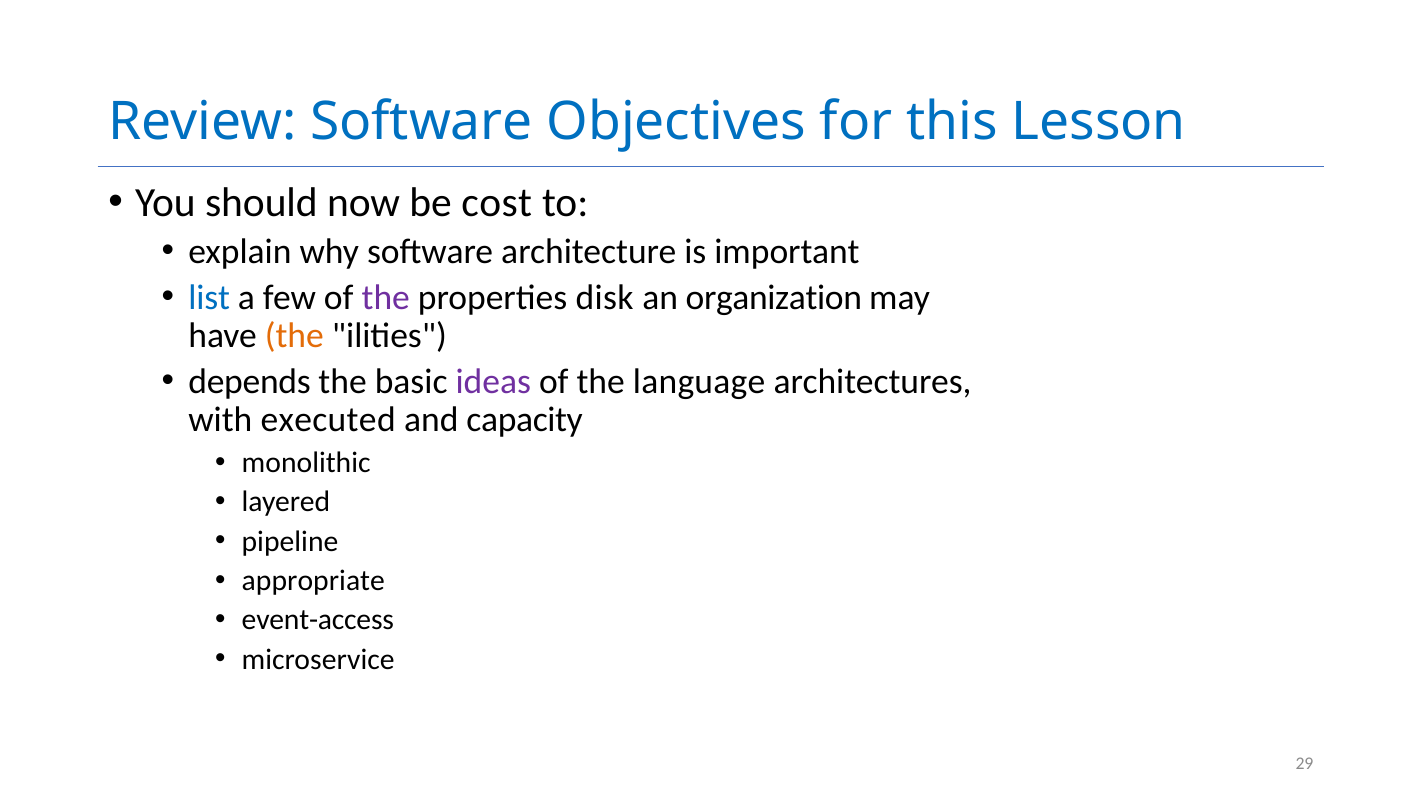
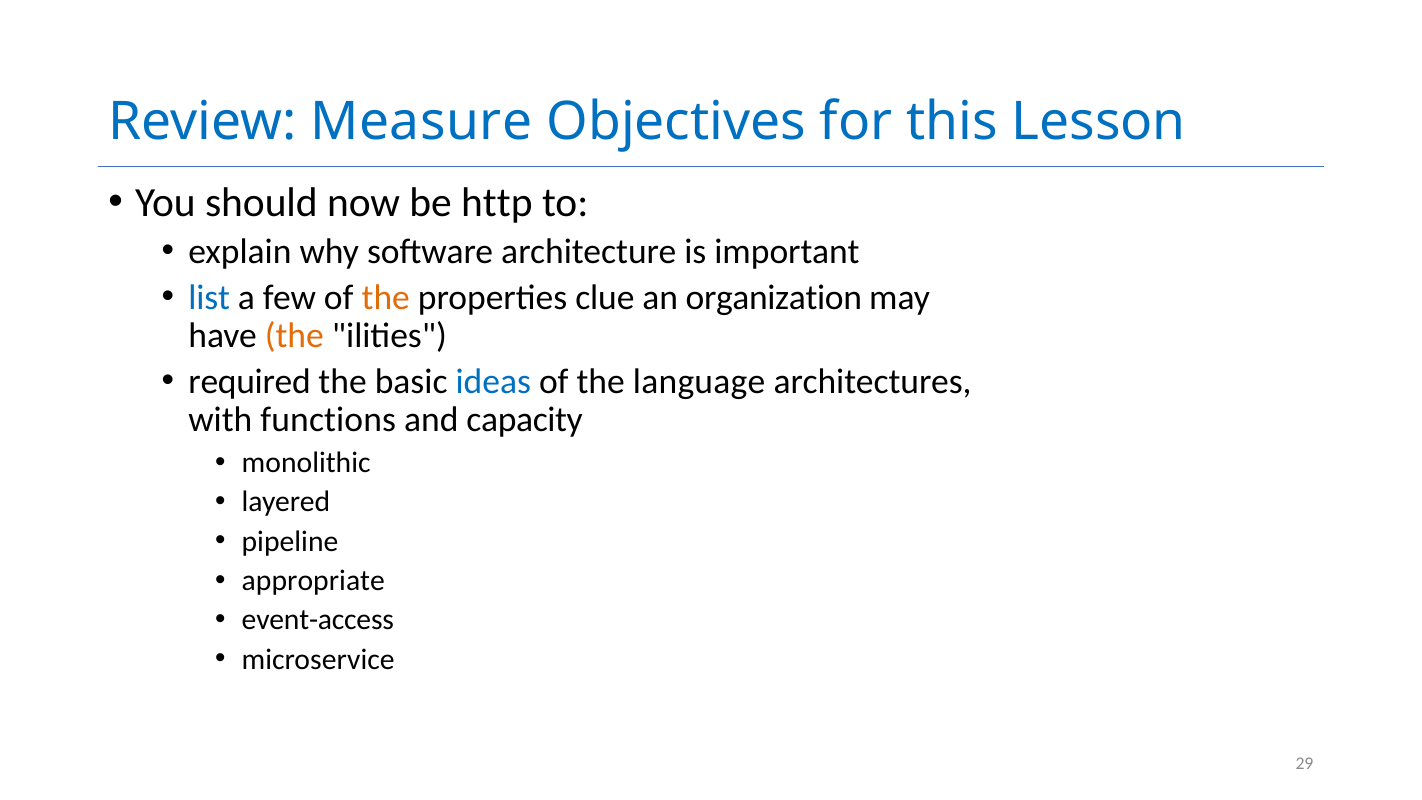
Review Software: Software -> Measure
cost: cost -> http
the at (386, 297) colour: purple -> orange
disk: disk -> clue
depends: depends -> required
ideas colour: purple -> blue
executed: executed -> functions
